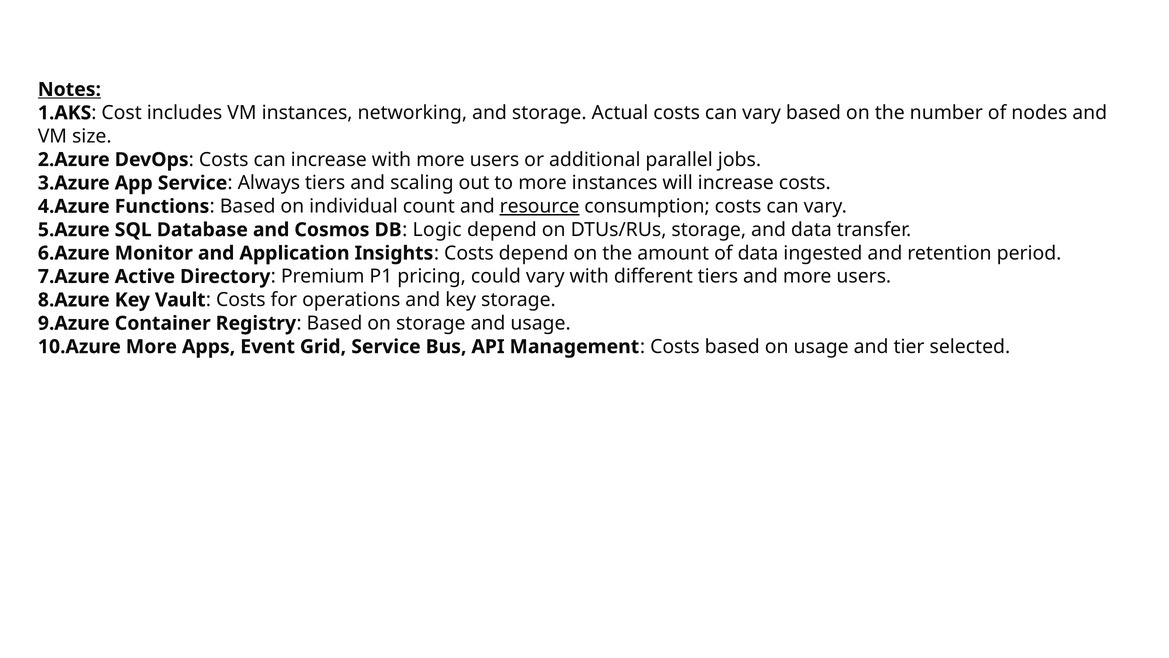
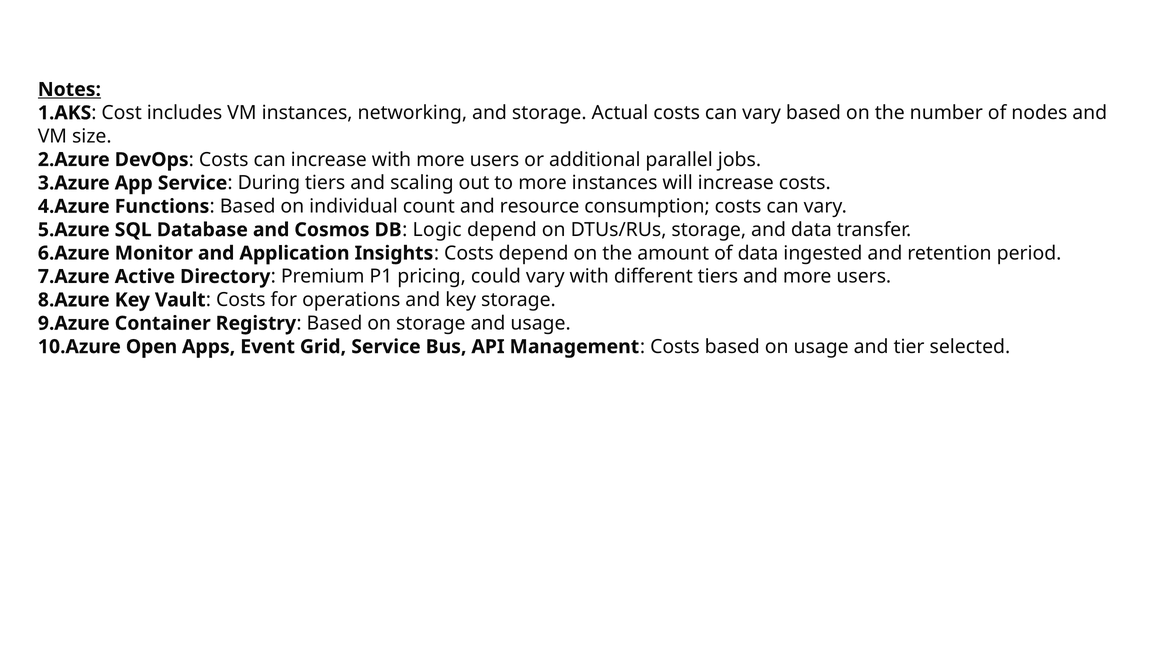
Always: Always -> During
resource underline: present -> none
More at (151, 346): More -> Open
